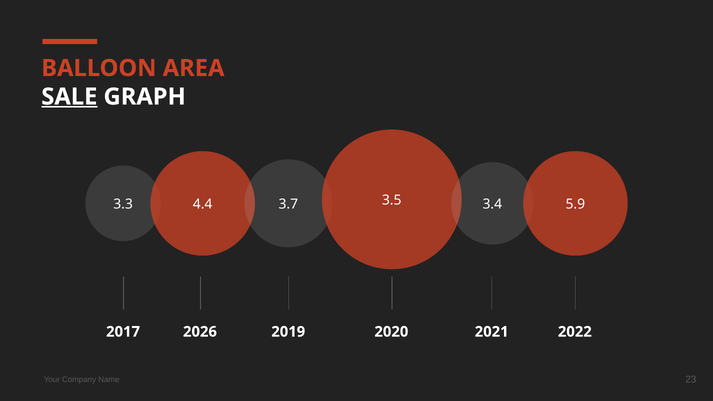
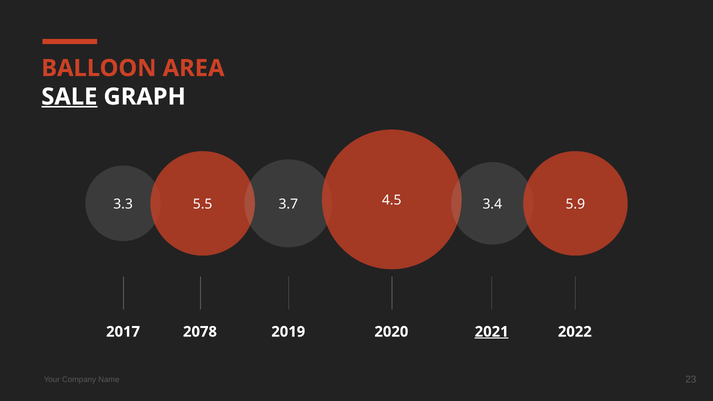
4.4: 4.4 -> 5.5
3.5: 3.5 -> 4.5
2026: 2026 -> 2078
2021 underline: none -> present
